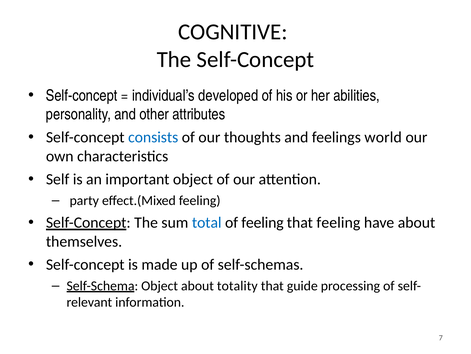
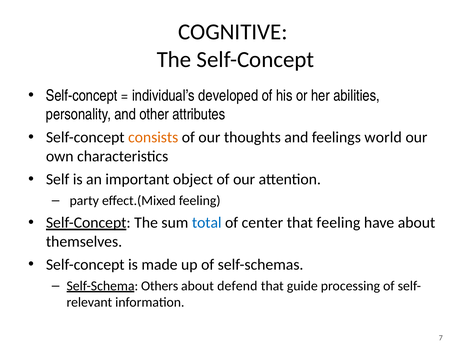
consists colour: blue -> orange
of feeling: feeling -> center
Self-Schema Object: Object -> Others
totality: totality -> defend
